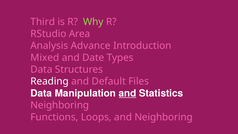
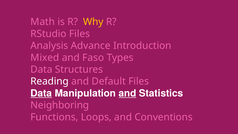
Third: Third -> Math
Why colour: light green -> yellow
RStudio Area: Area -> Files
Date: Date -> Faso
Data at (41, 93) underline: none -> present
and Neighboring: Neighboring -> Conventions
